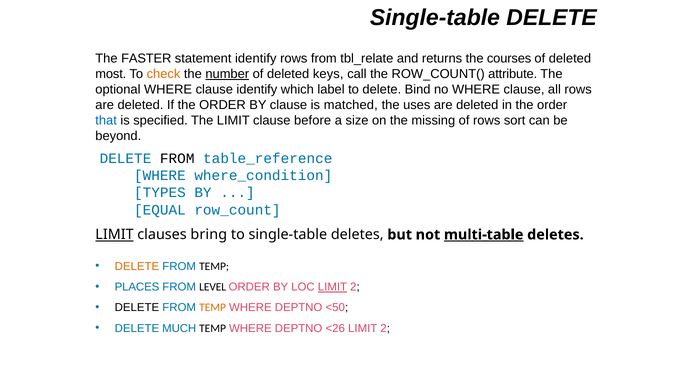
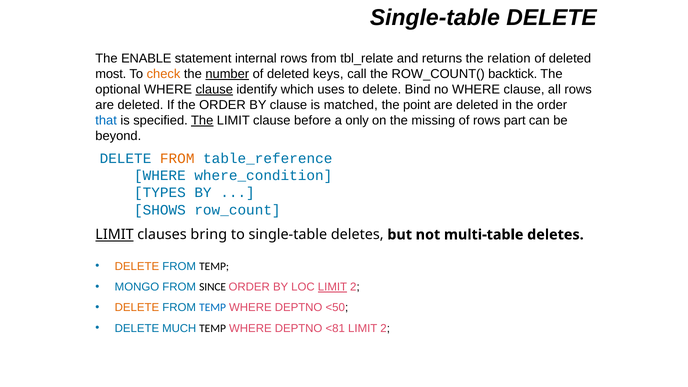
FASTER: FASTER -> ENABLE
statement identify: identify -> internal
courses: courses -> relation
attribute: attribute -> backtick
clause at (214, 89) underline: none -> present
label: label -> uses
uses: uses -> point
The at (202, 120) underline: none -> present
size: size -> only
sort: sort -> part
FROM at (177, 158) colour: black -> orange
EQUAL: EQUAL -> SHOWS
multi-table underline: present -> none
PLACES: PLACES -> MONGO
LEVEL: LEVEL -> SINCE
DELETE at (137, 308) colour: black -> orange
TEMP at (213, 308) colour: orange -> blue
<26: <26 -> <81
